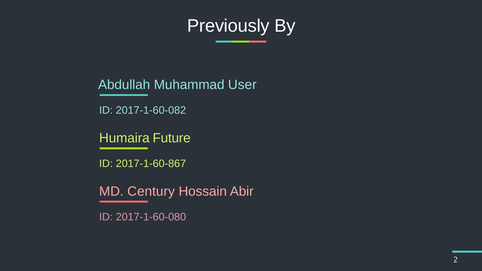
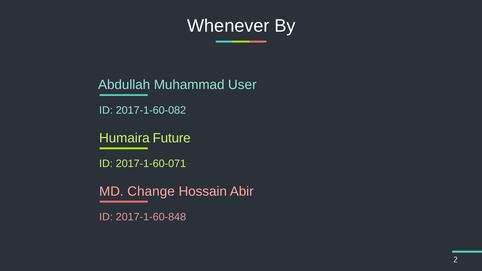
Previously: Previously -> Whenever
2017-1-60-867: 2017-1-60-867 -> 2017-1-60-071
Century: Century -> Change
2017-1-60-080: 2017-1-60-080 -> 2017-1-60-848
